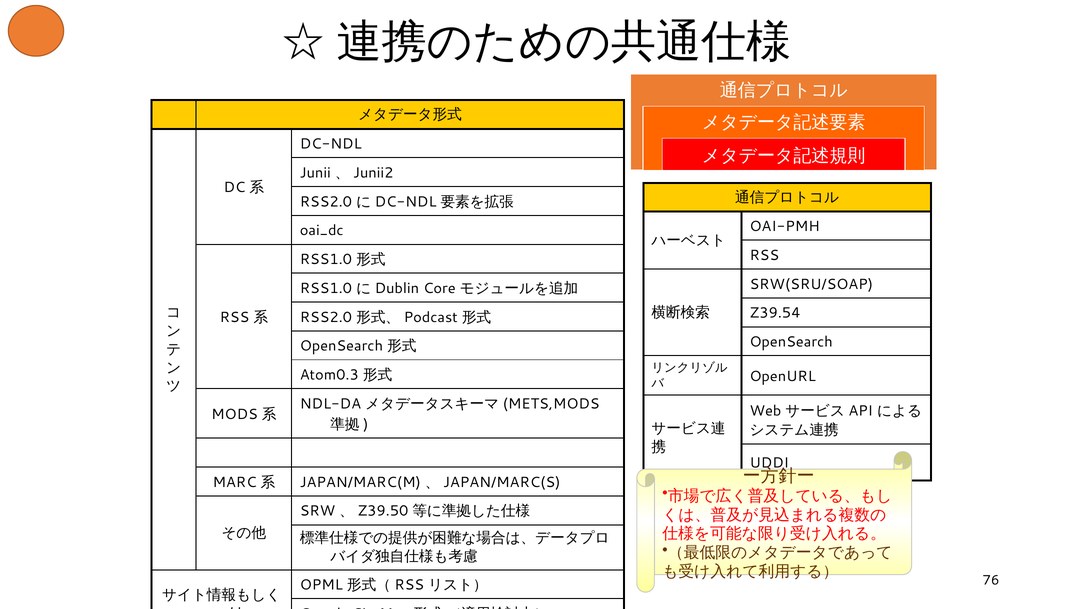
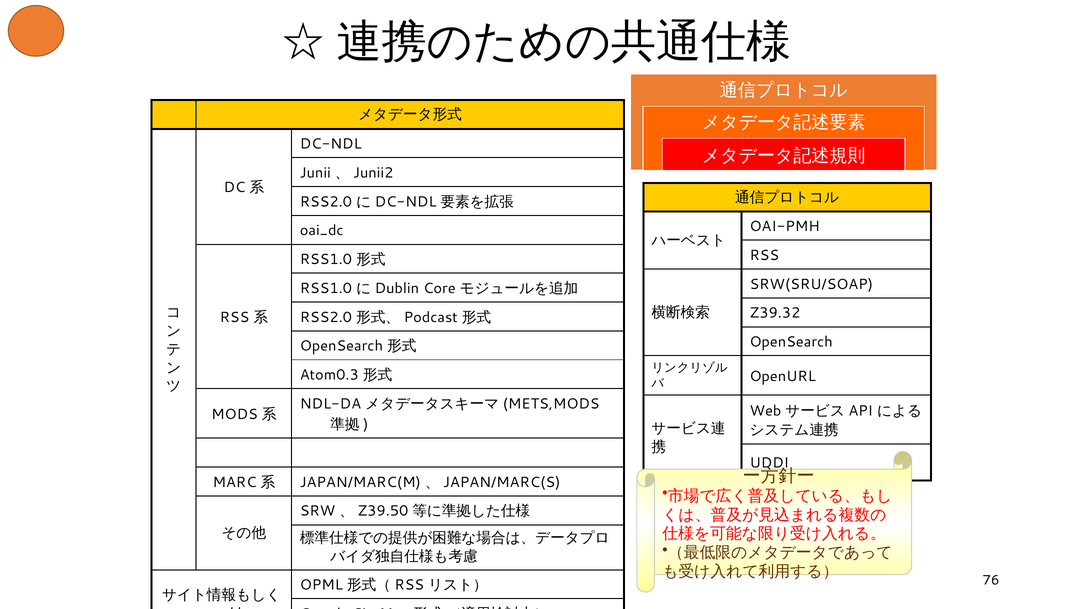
Z39.54: Z39.54 -> Z39.32
